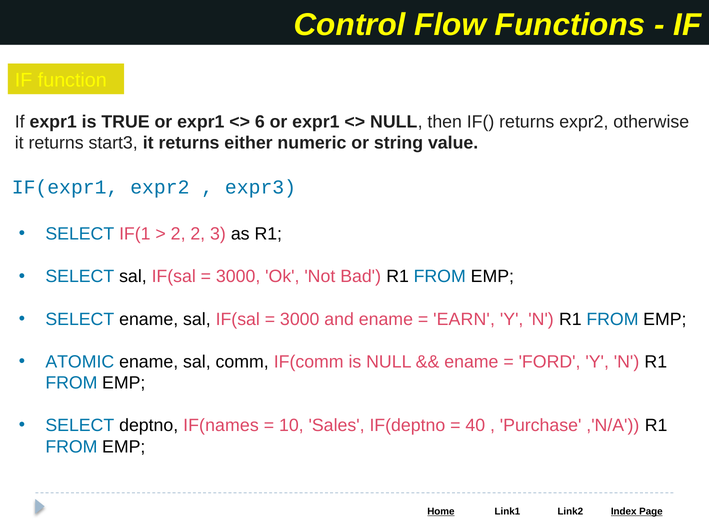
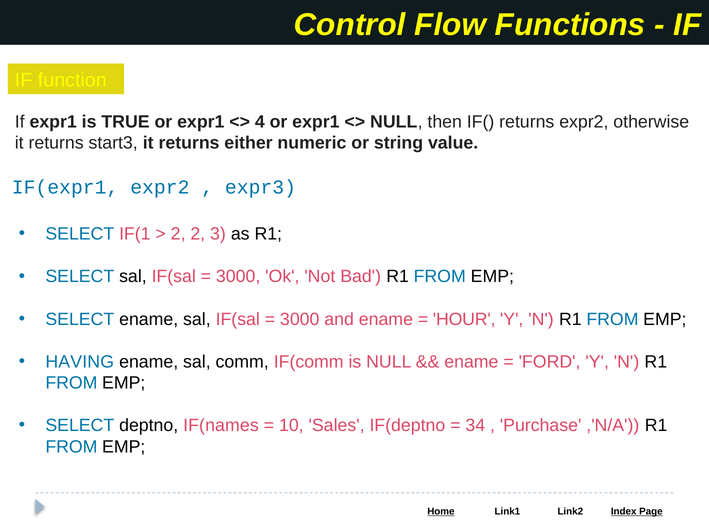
6: 6 -> 4
EARN: EARN -> HOUR
ATOMIC: ATOMIC -> HAVING
40: 40 -> 34
